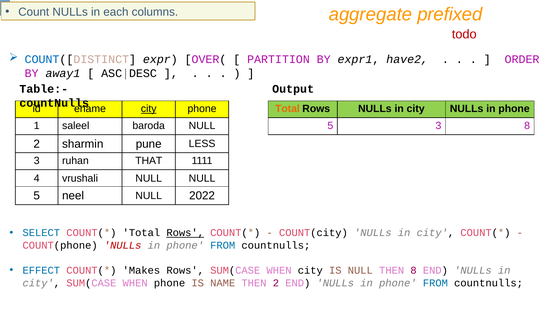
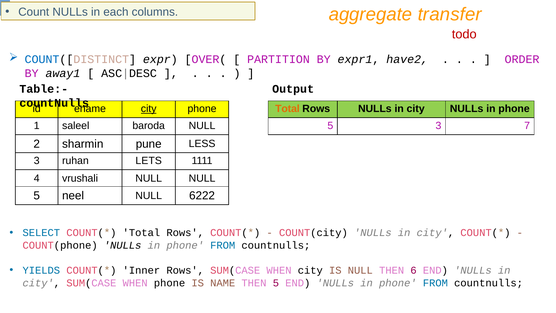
prefixed: prefixed -> transfer
3 8: 8 -> 7
THAT: THAT -> LETS
2022: 2022 -> 6222
Rows at (185, 233) underline: present -> none
NULLs at (123, 245) colour: red -> black
EFFECT: EFFECT -> YIELDS
Makes: Makes -> Inner
THEN 8: 8 -> 6
THEN 2: 2 -> 5
